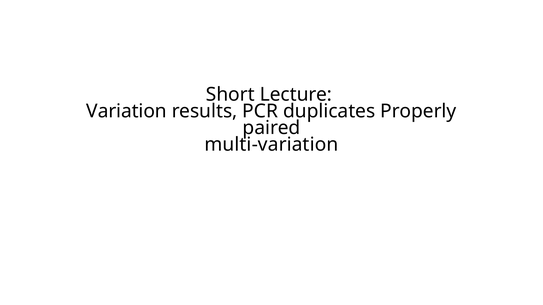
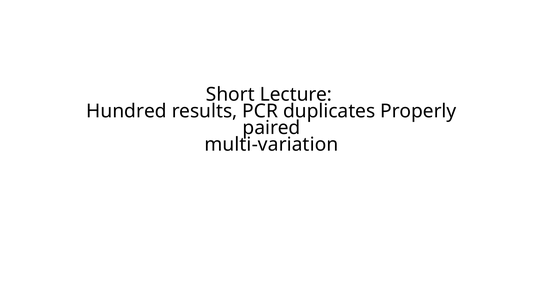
Variation: Variation -> Hundred
